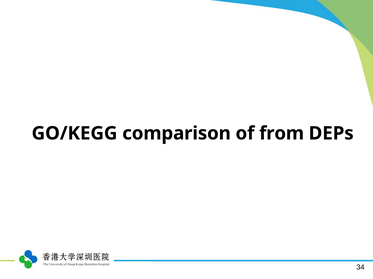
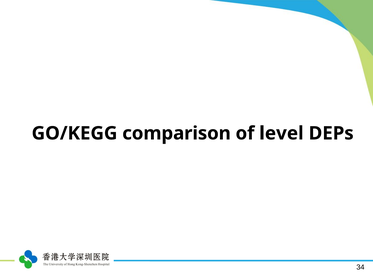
from: from -> level
